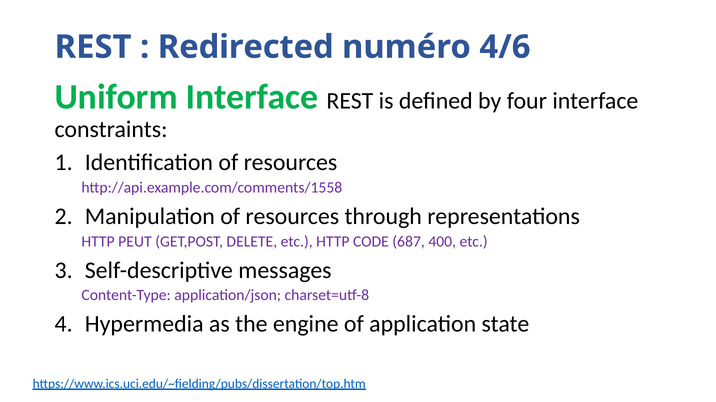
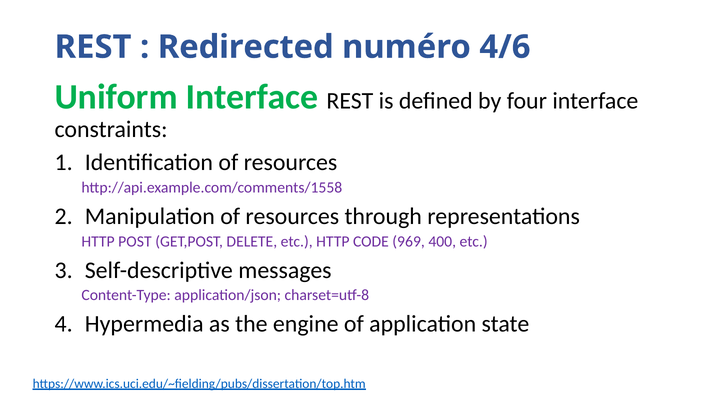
PEUT: PEUT -> POST
687: 687 -> 969
